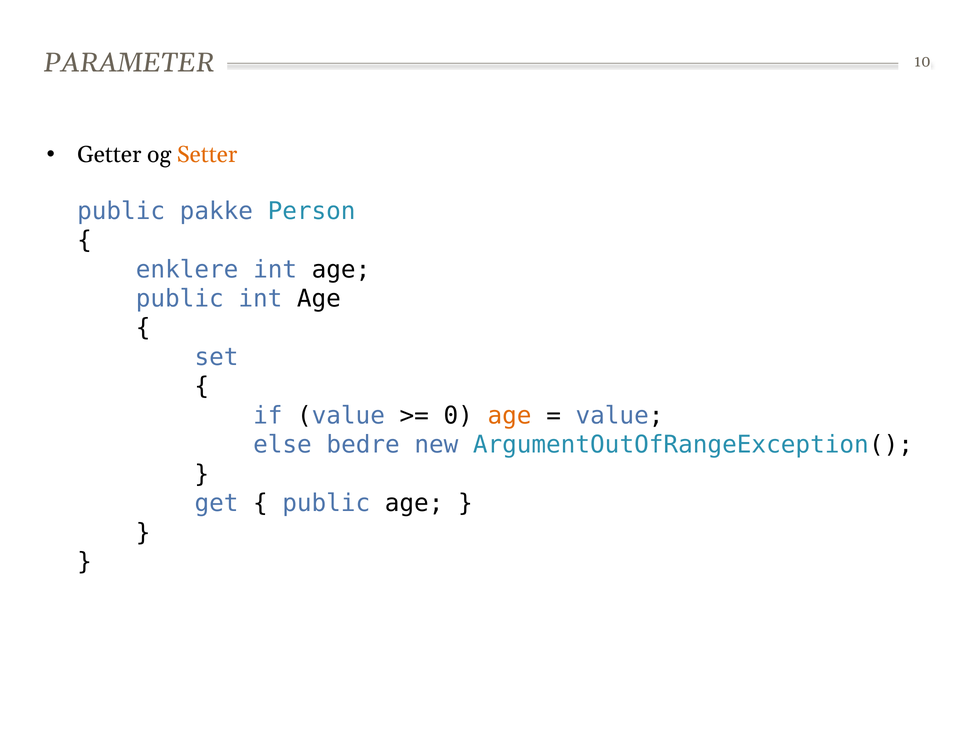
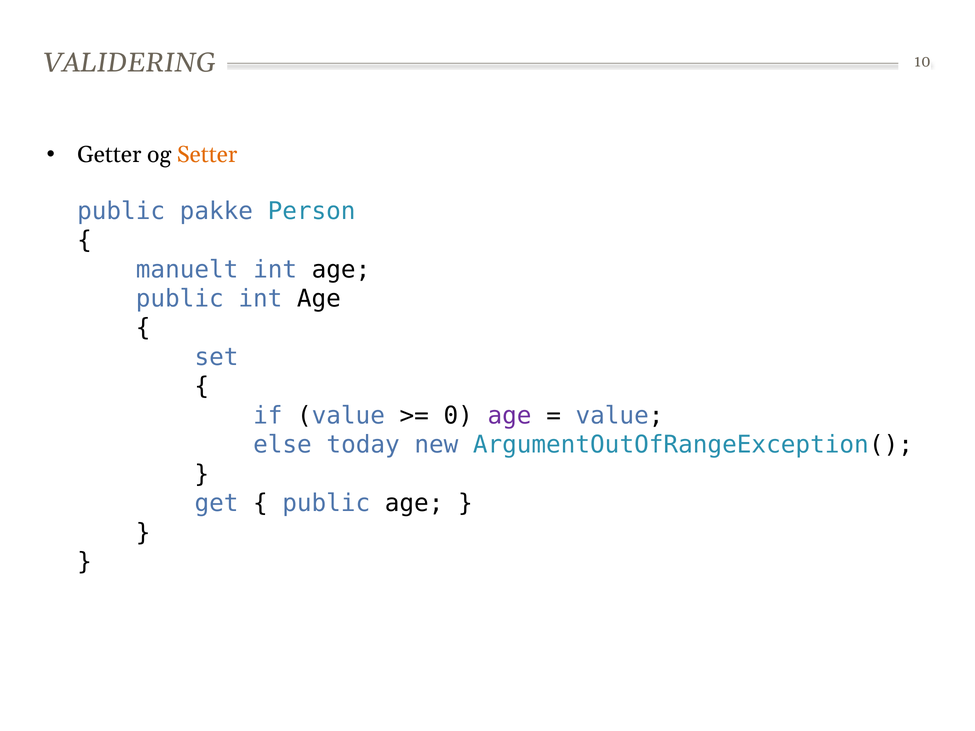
PARAMETER: PARAMETER -> VALIDERING
enklere: enklere -> manuelt
age at (510, 416) colour: orange -> purple
bedre: bedre -> today
